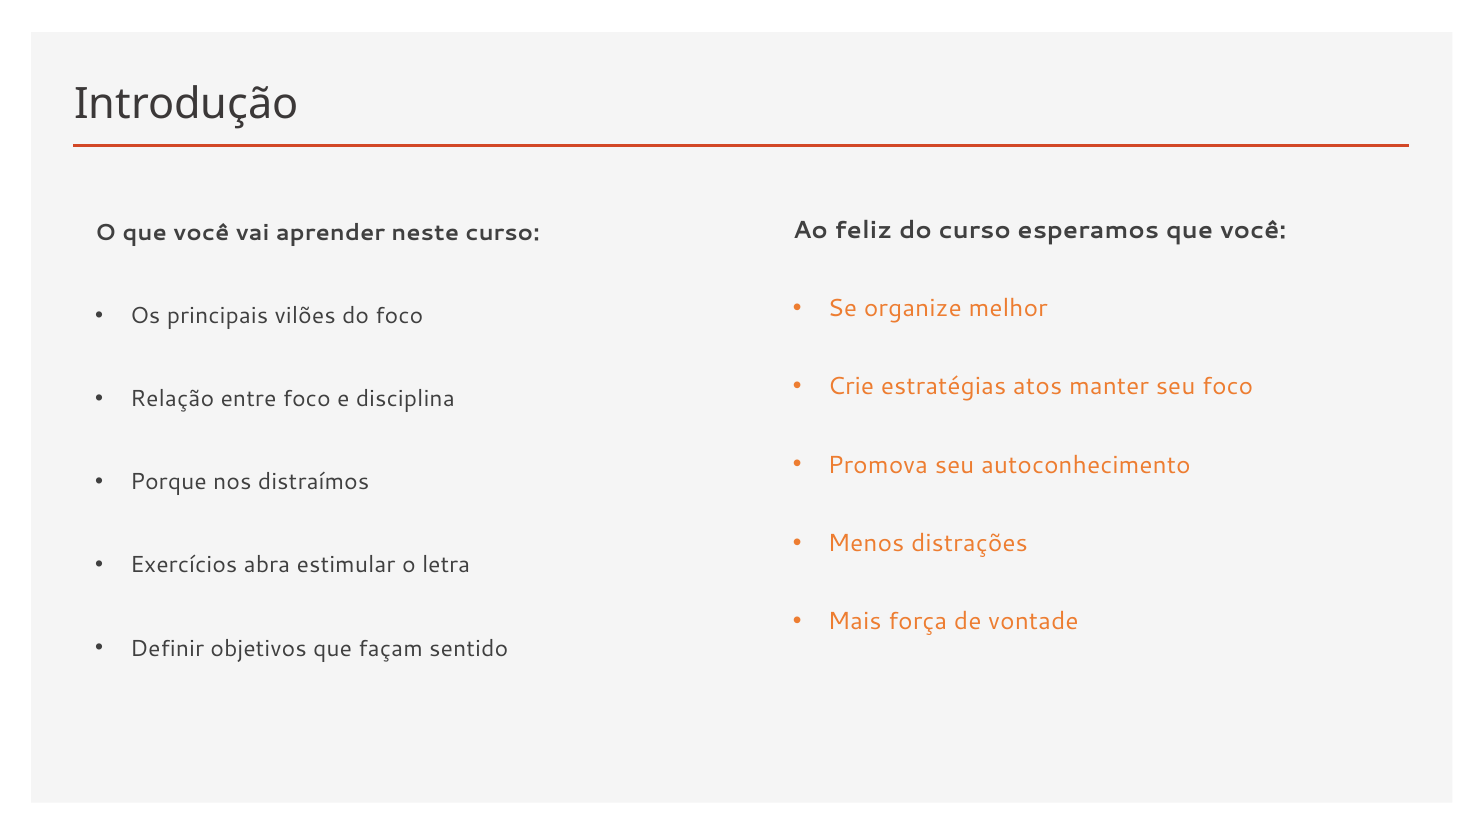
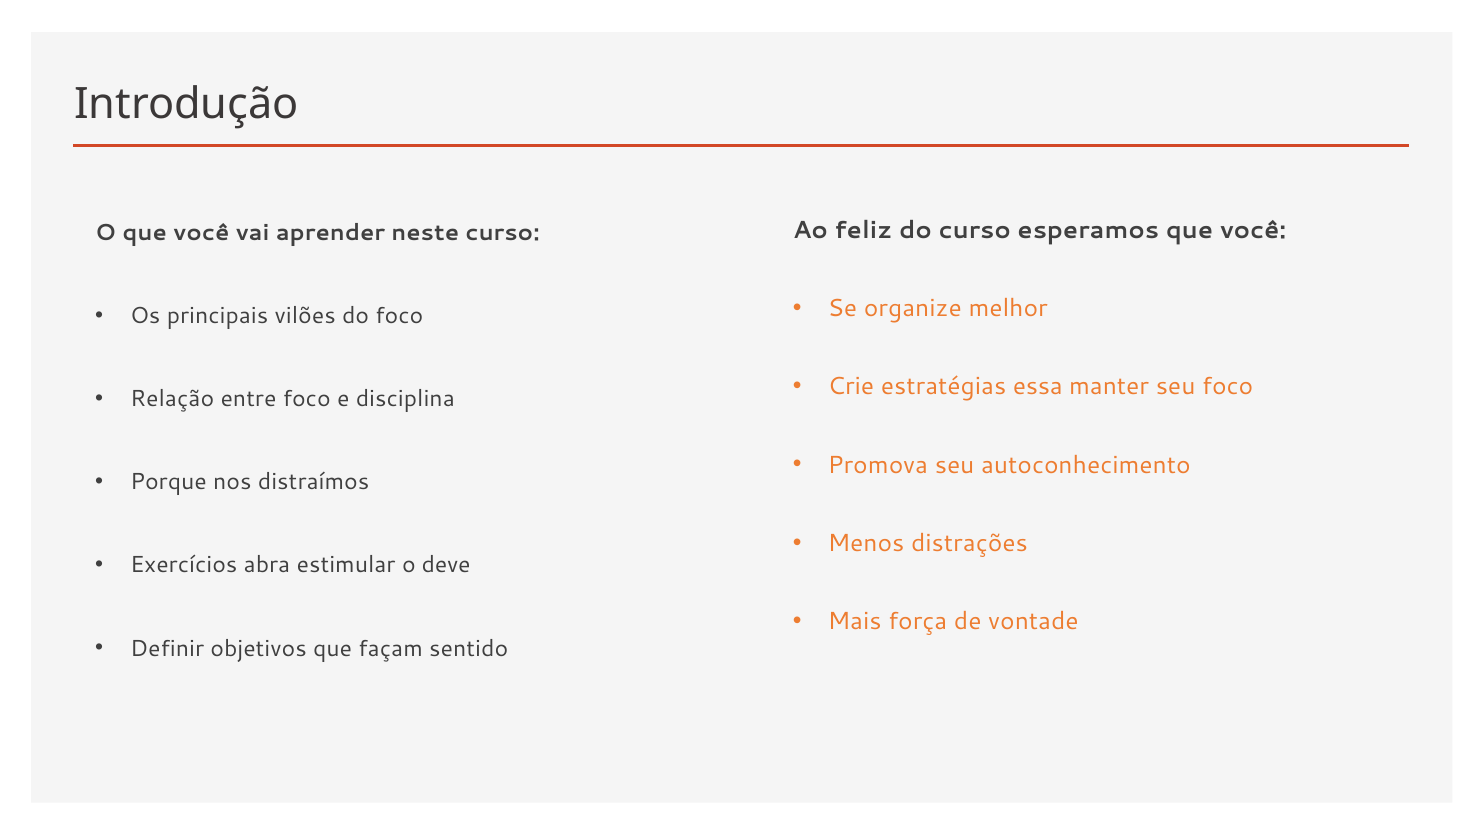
atos: atos -> essa
letra: letra -> deve
